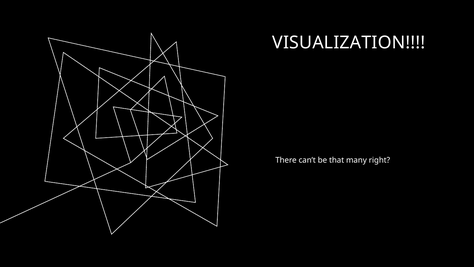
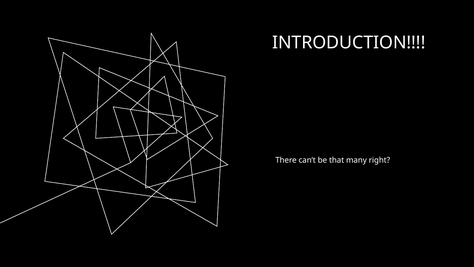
VISUALIZATION: VISUALIZATION -> INTRODUCTION
